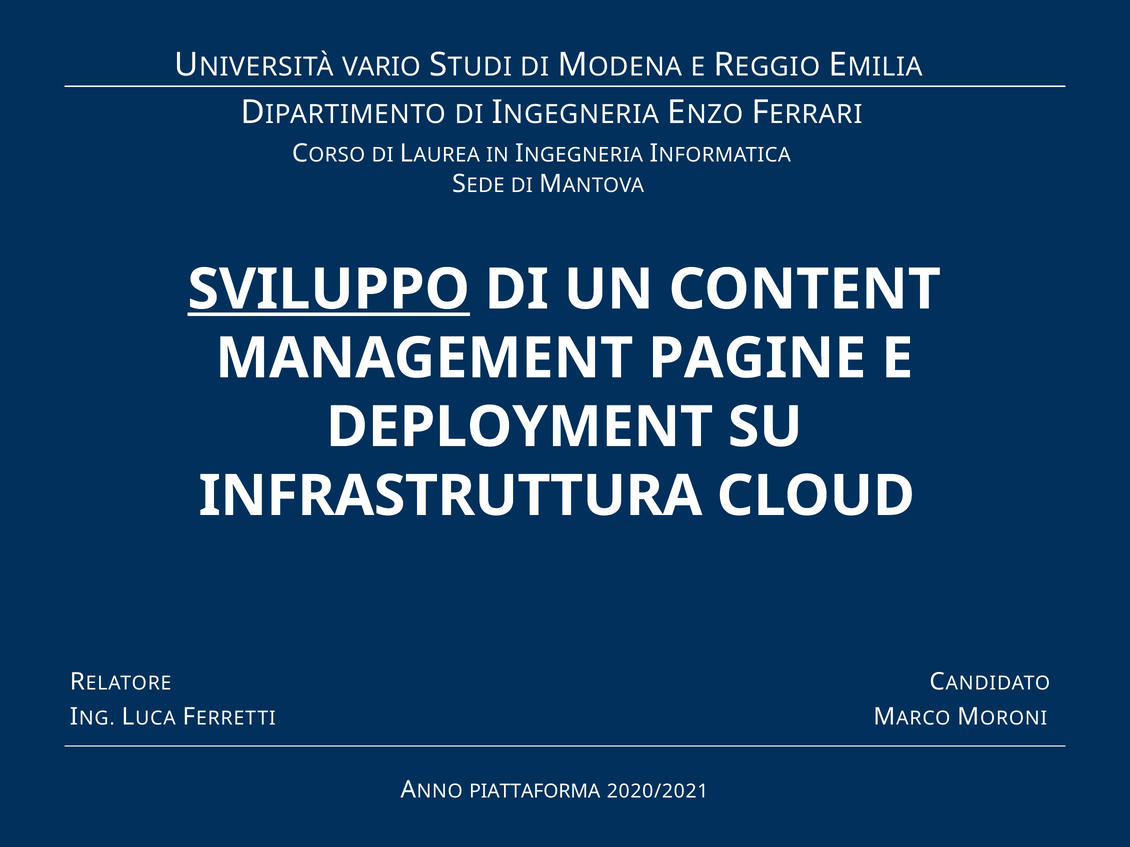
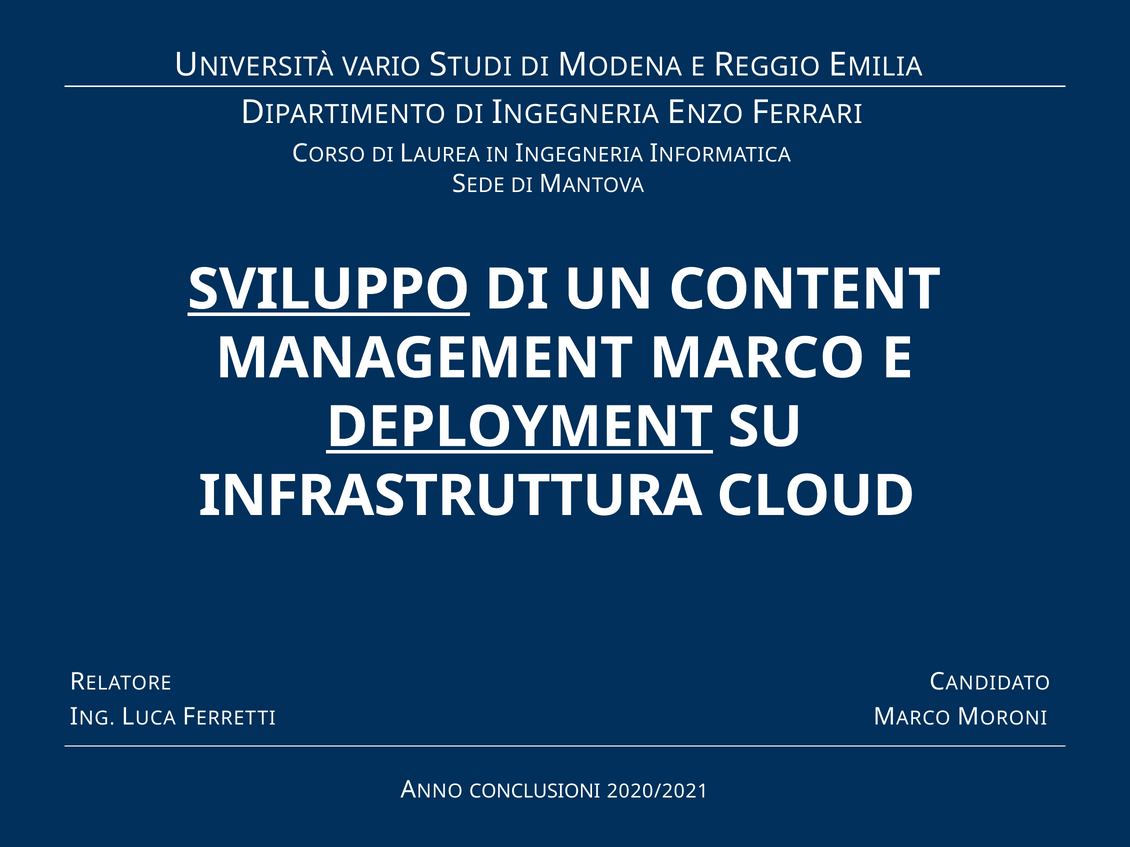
PAGINE: PAGINE -> MARCO
DEPLOYMENT underline: none -> present
PIATTAFORMA: PIATTAFORMA -> CONCLUSIONI
